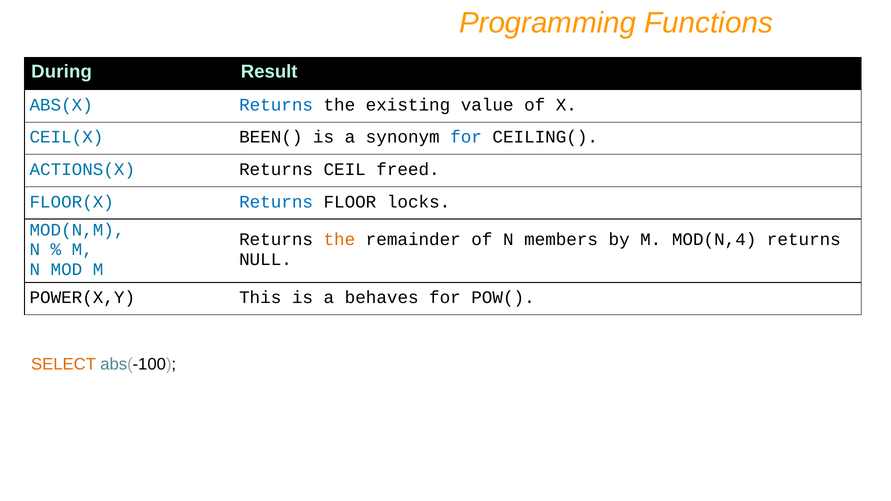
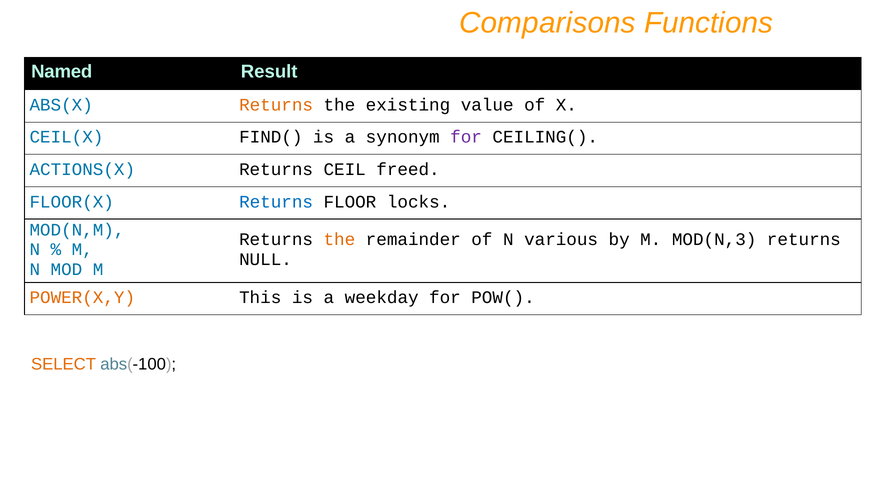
Programming: Programming -> Comparisons
During: During -> Named
Returns at (276, 105) colour: blue -> orange
BEEN(: BEEN( -> FIND(
for at (466, 137) colour: blue -> purple
members: members -> various
MOD(N,4: MOD(N,4 -> MOD(N,3
POWER(X,Y colour: black -> orange
behaves: behaves -> weekday
